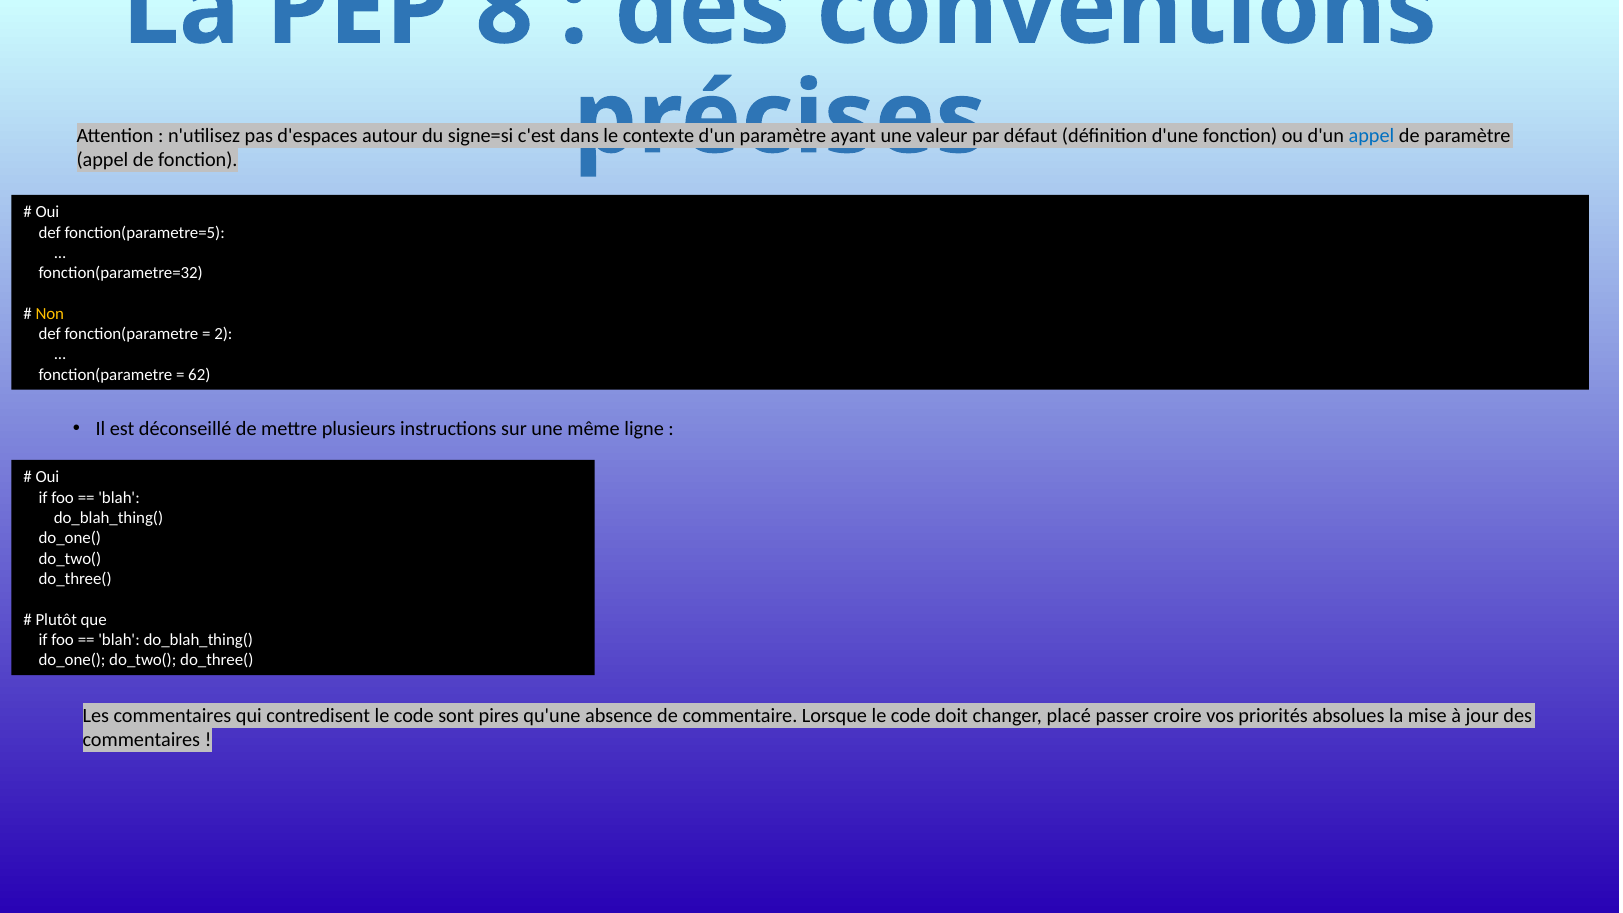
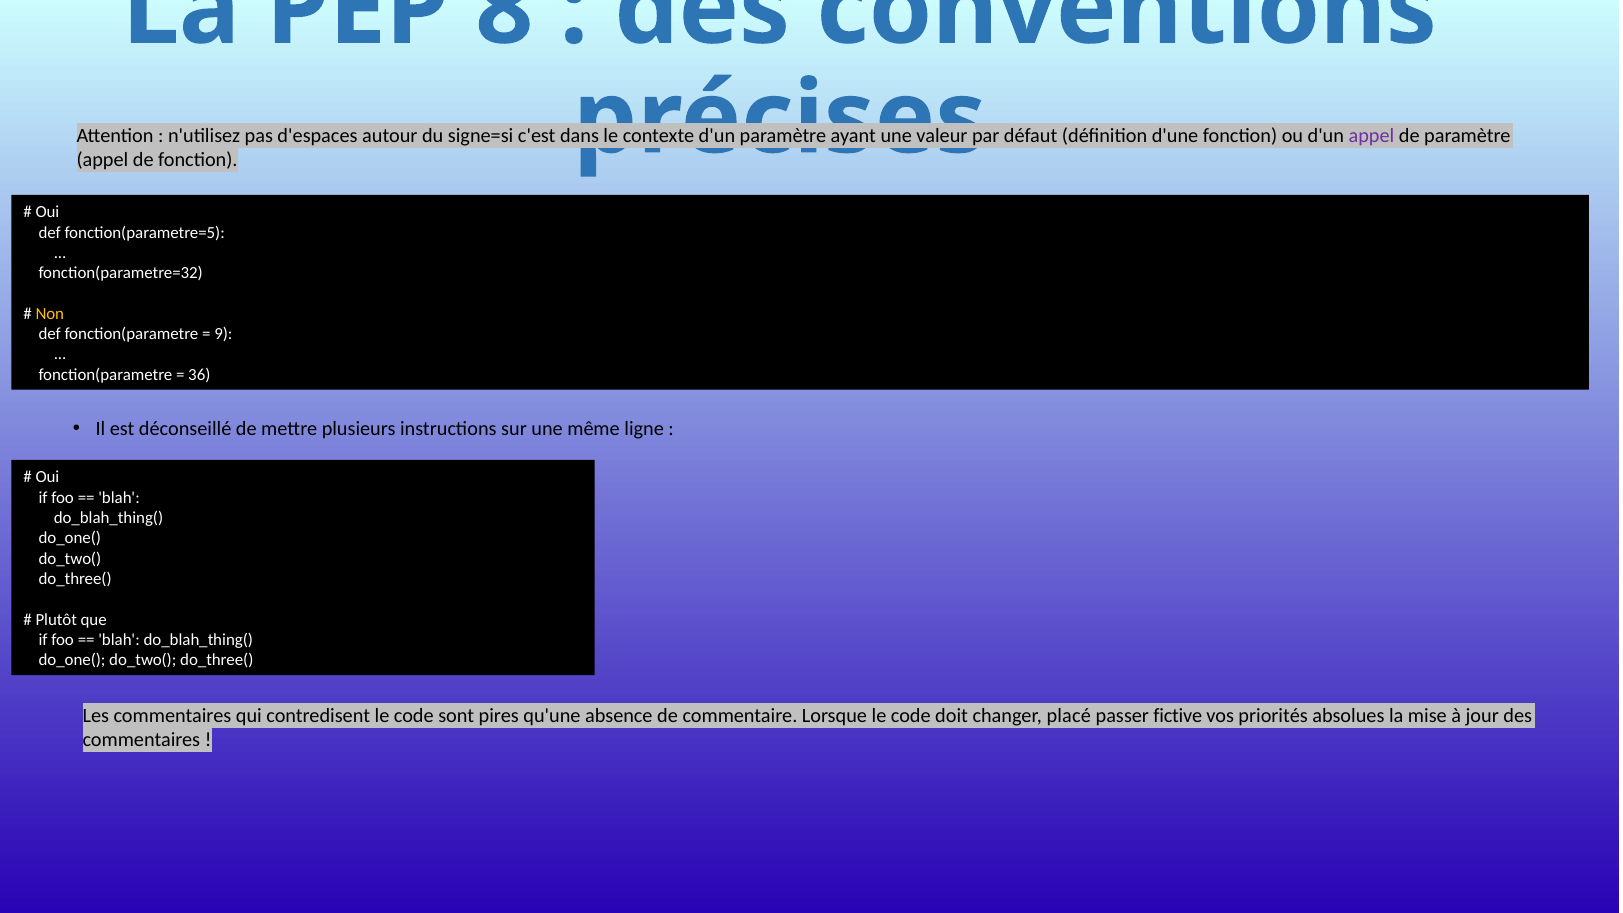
appel at (1371, 135) colour: blue -> purple
2: 2 -> 9
62: 62 -> 36
croire: croire -> fictive
